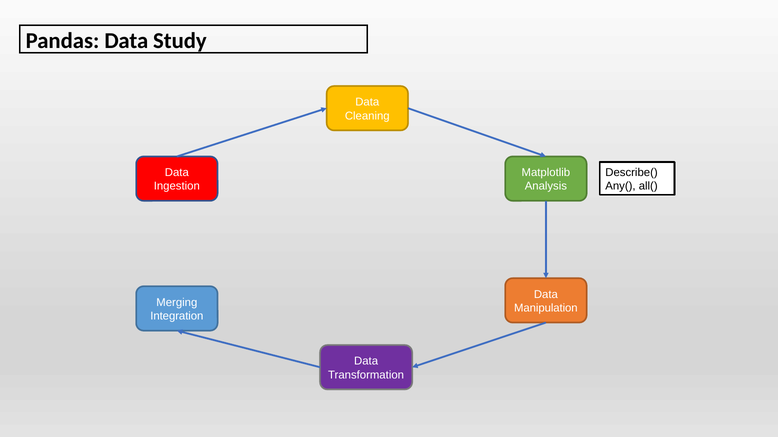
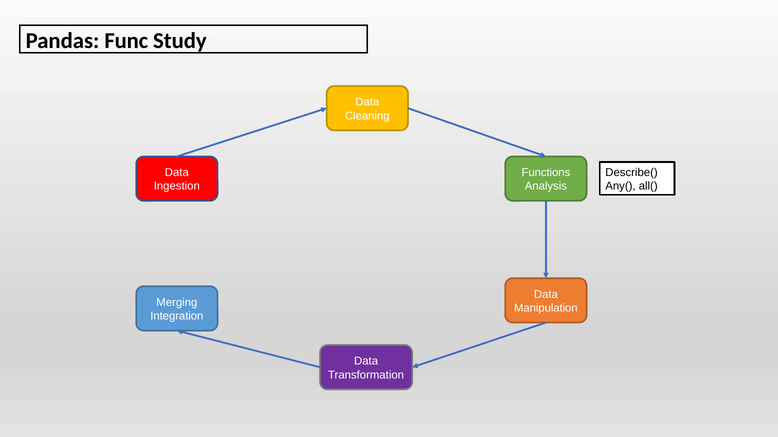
Pandas Data: Data -> Func
Matplotlib: Matplotlib -> Functions
